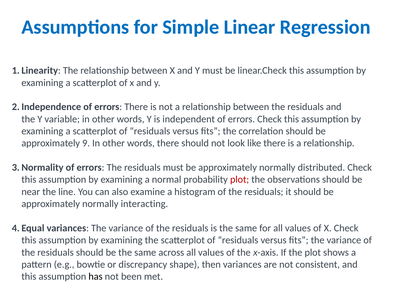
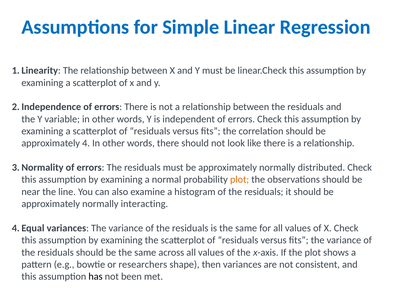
9: 9 -> 4
plot at (240, 180) colour: red -> orange
discrepancy: discrepancy -> researchers
